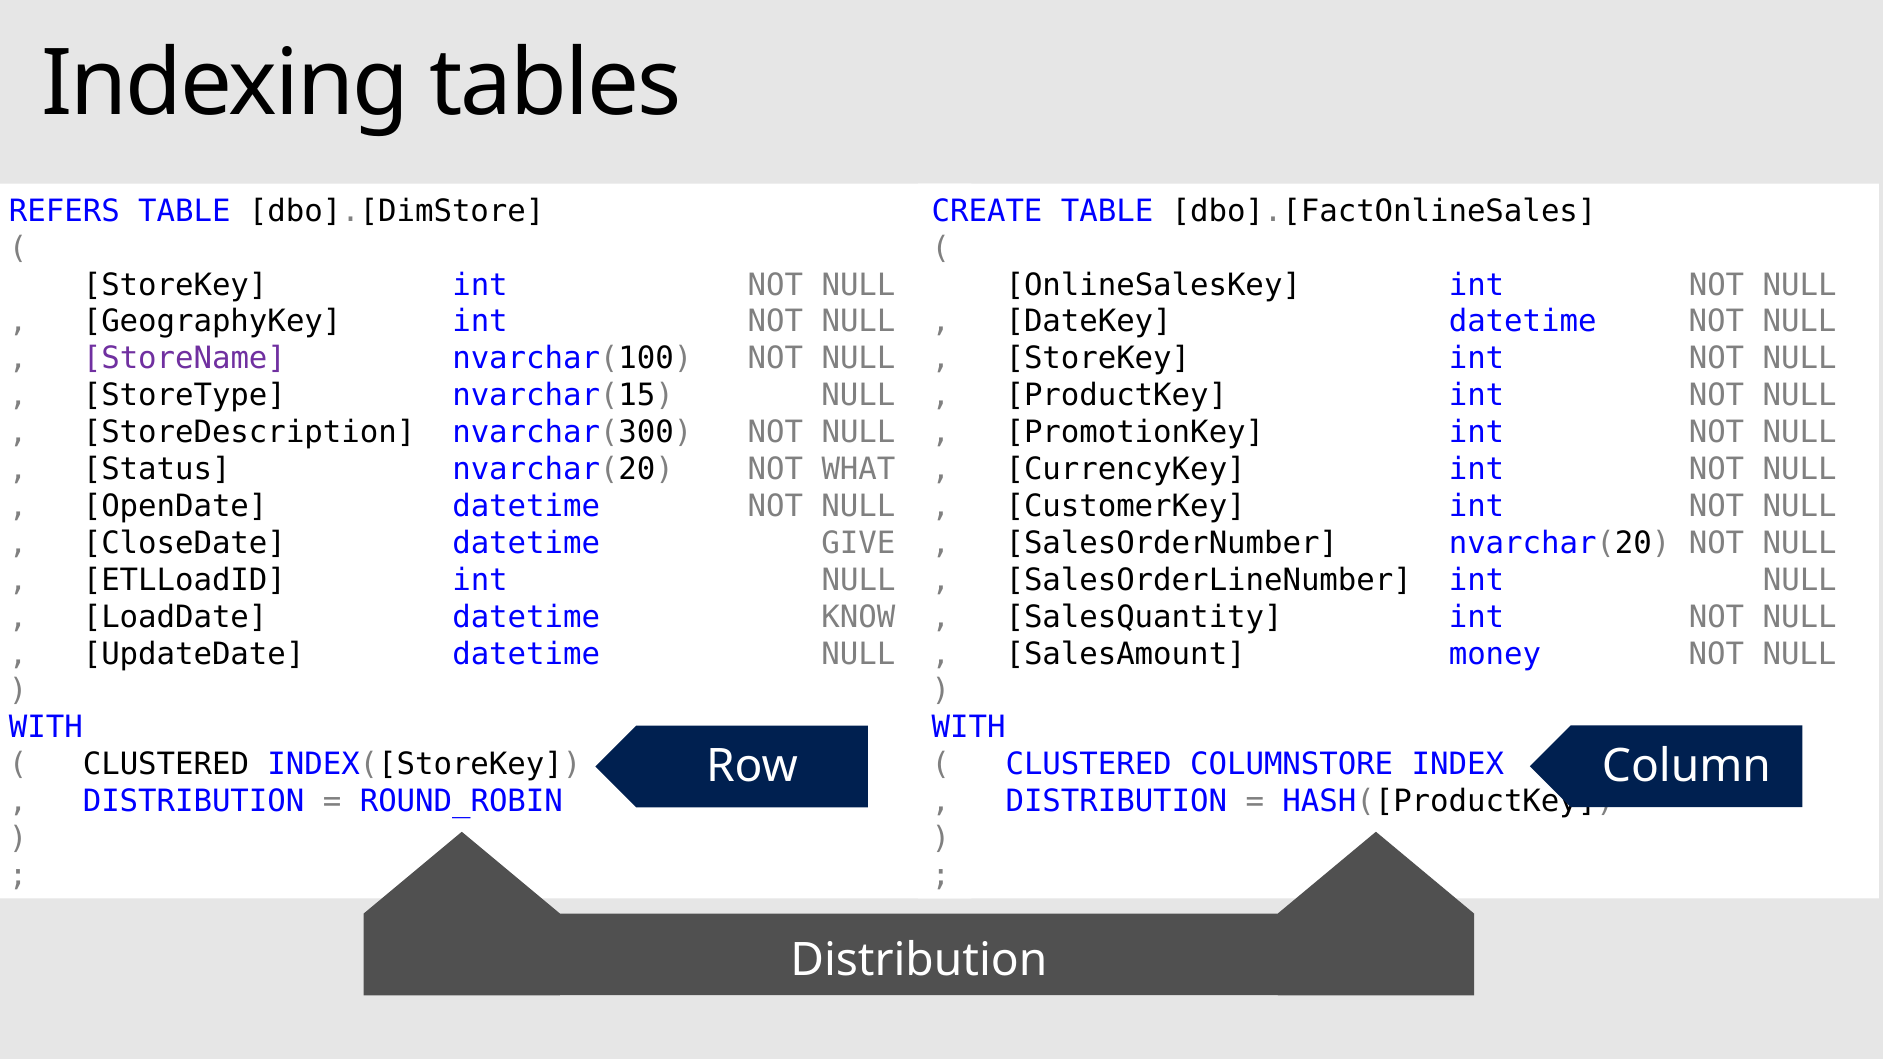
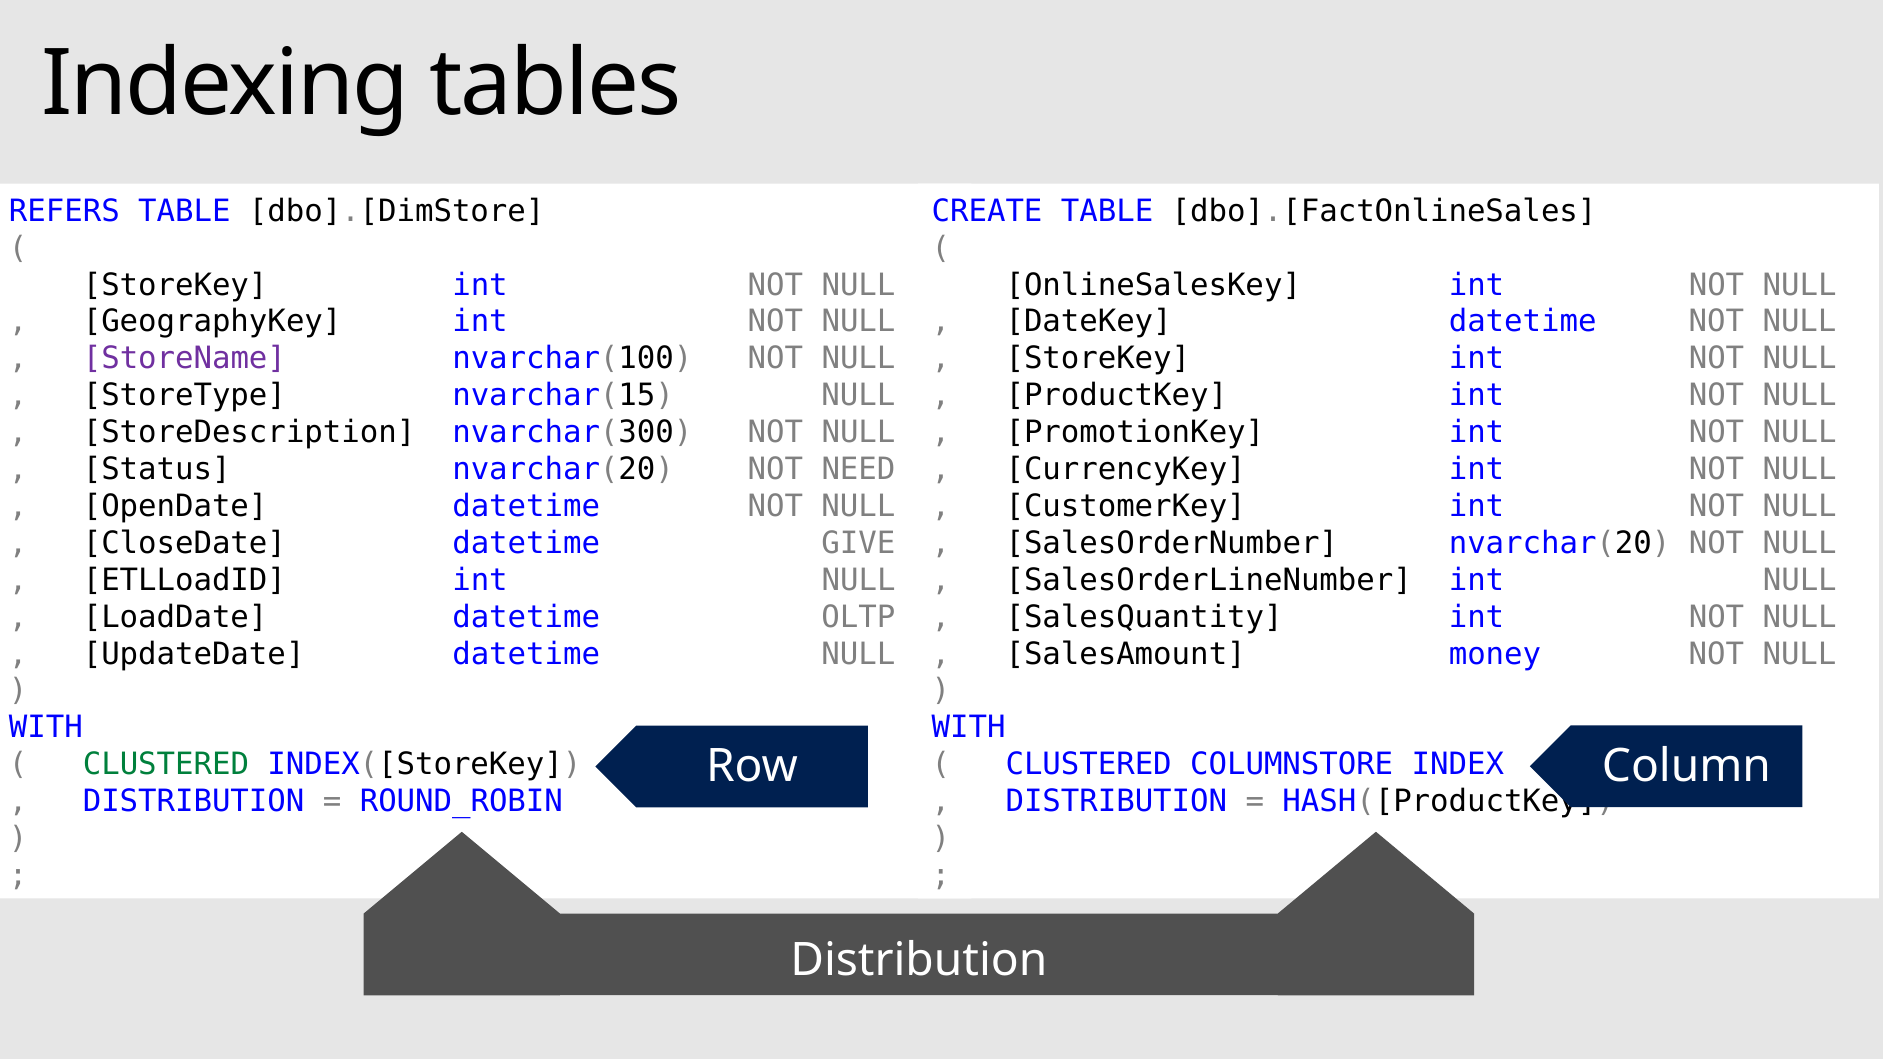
WHAT: WHAT -> NEED
KNOW: KNOW -> OLTP
CLUSTERED at (166, 765) colour: black -> green
